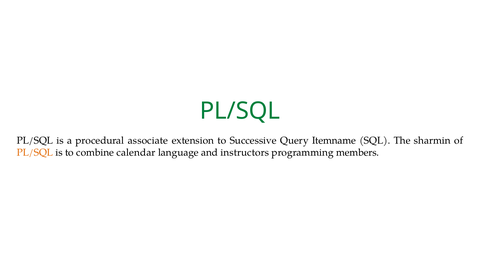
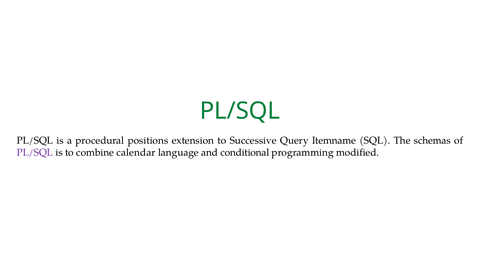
associate: associate -> positions
sharmin: sharmin -> schemas
PL/SQL at (35, 152) colour: orange -> purple
instructors: instructors -> conditional
members: members -> modified
